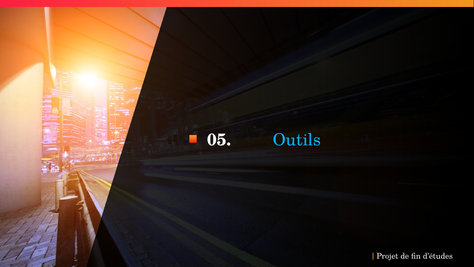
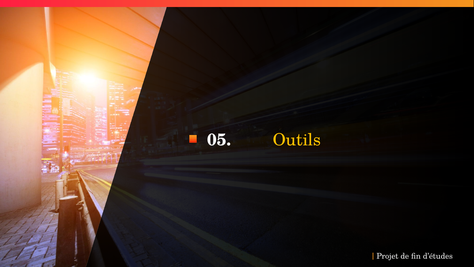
Outils colour: light blue -> yellow
